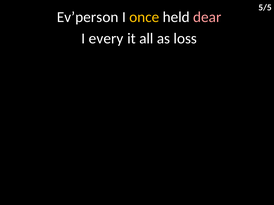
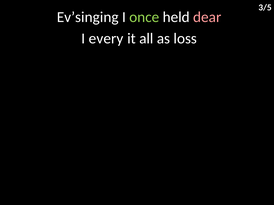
5/5: 5/5 -> 3/5
Ev’person: Ev’person -> Ev’singing
once colour: yellow -> light green
